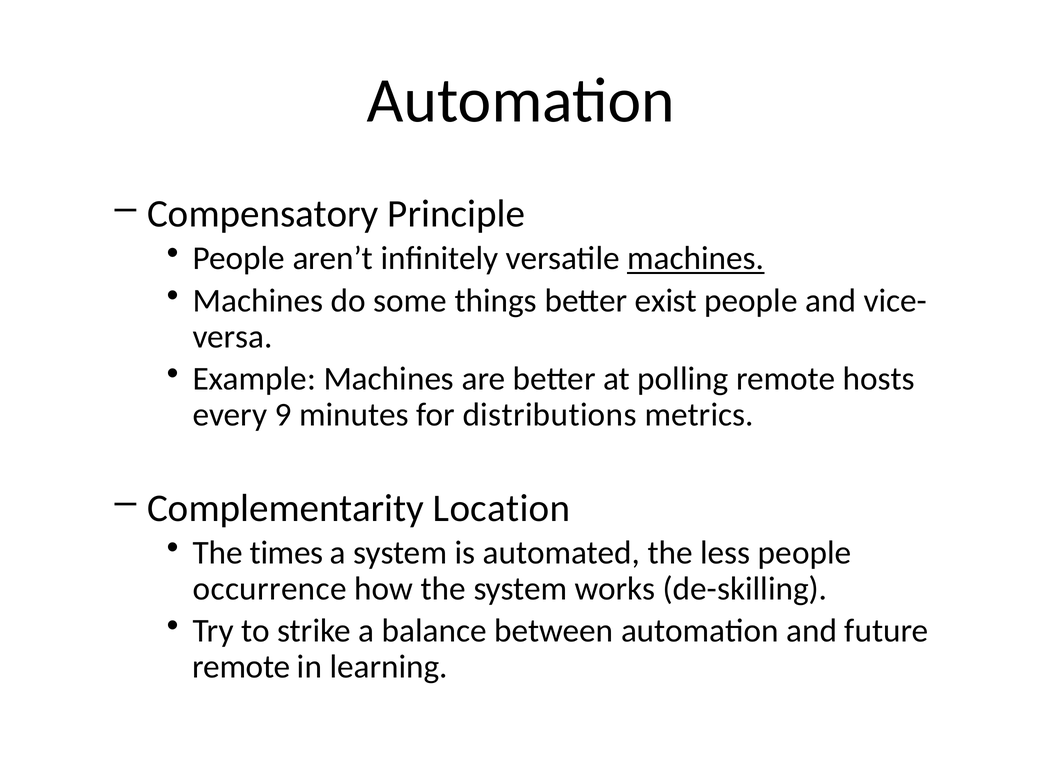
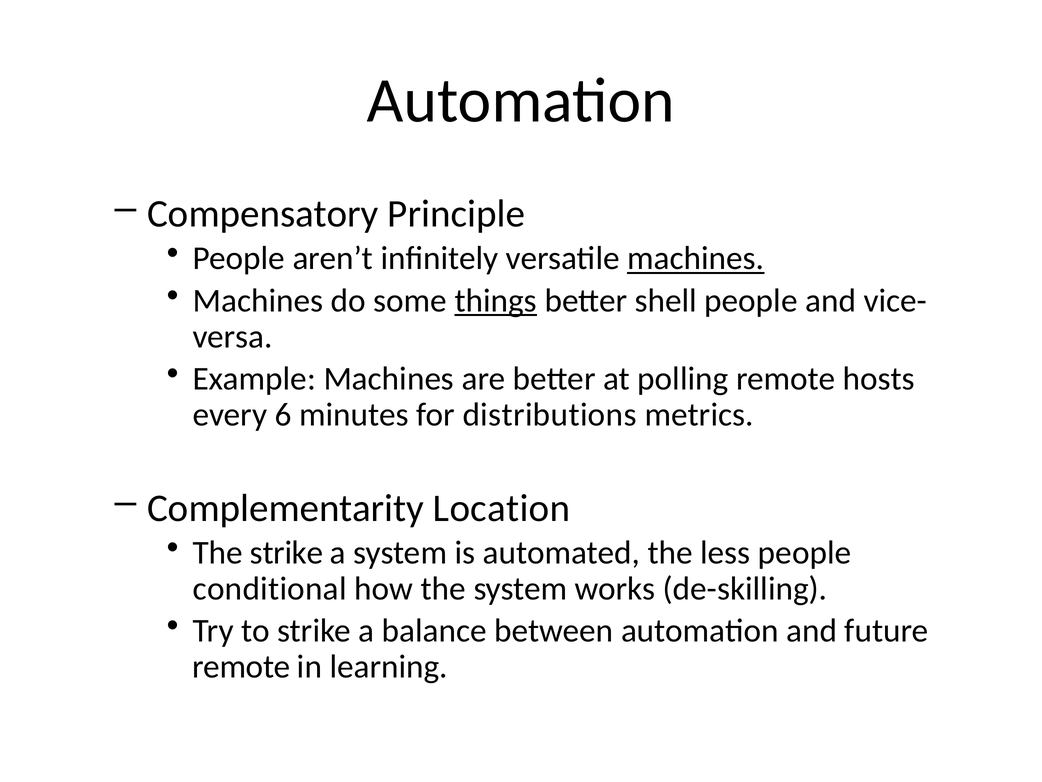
things underline: none -> present
exist: exist -> shell
9: 9 -> 6
The times: times -> strike
occurrence: occurrence -> conditional
